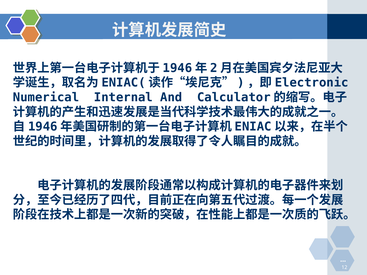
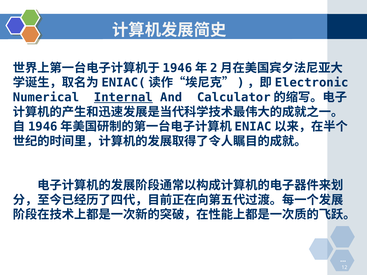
Internal underline: none -> present
